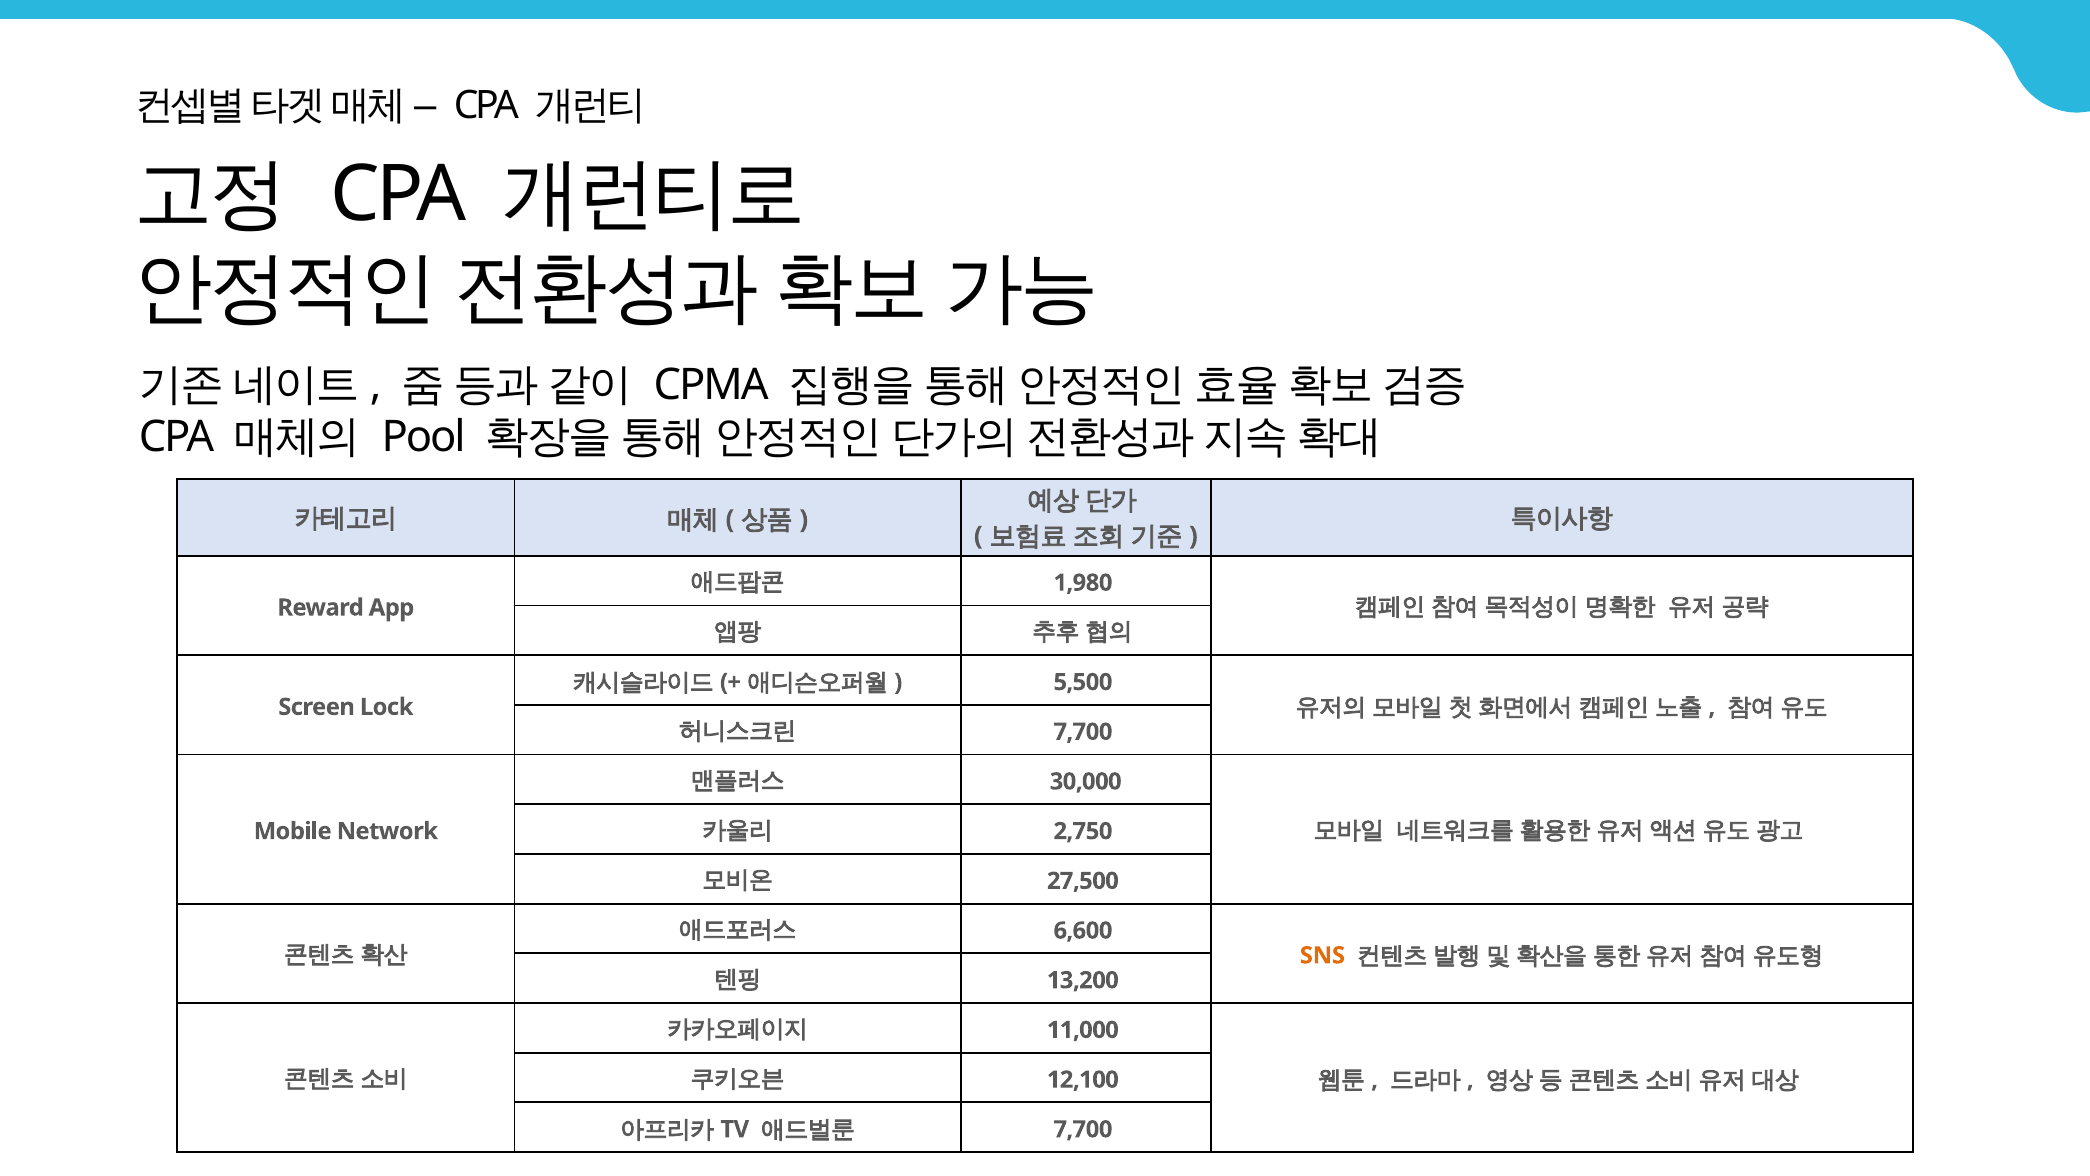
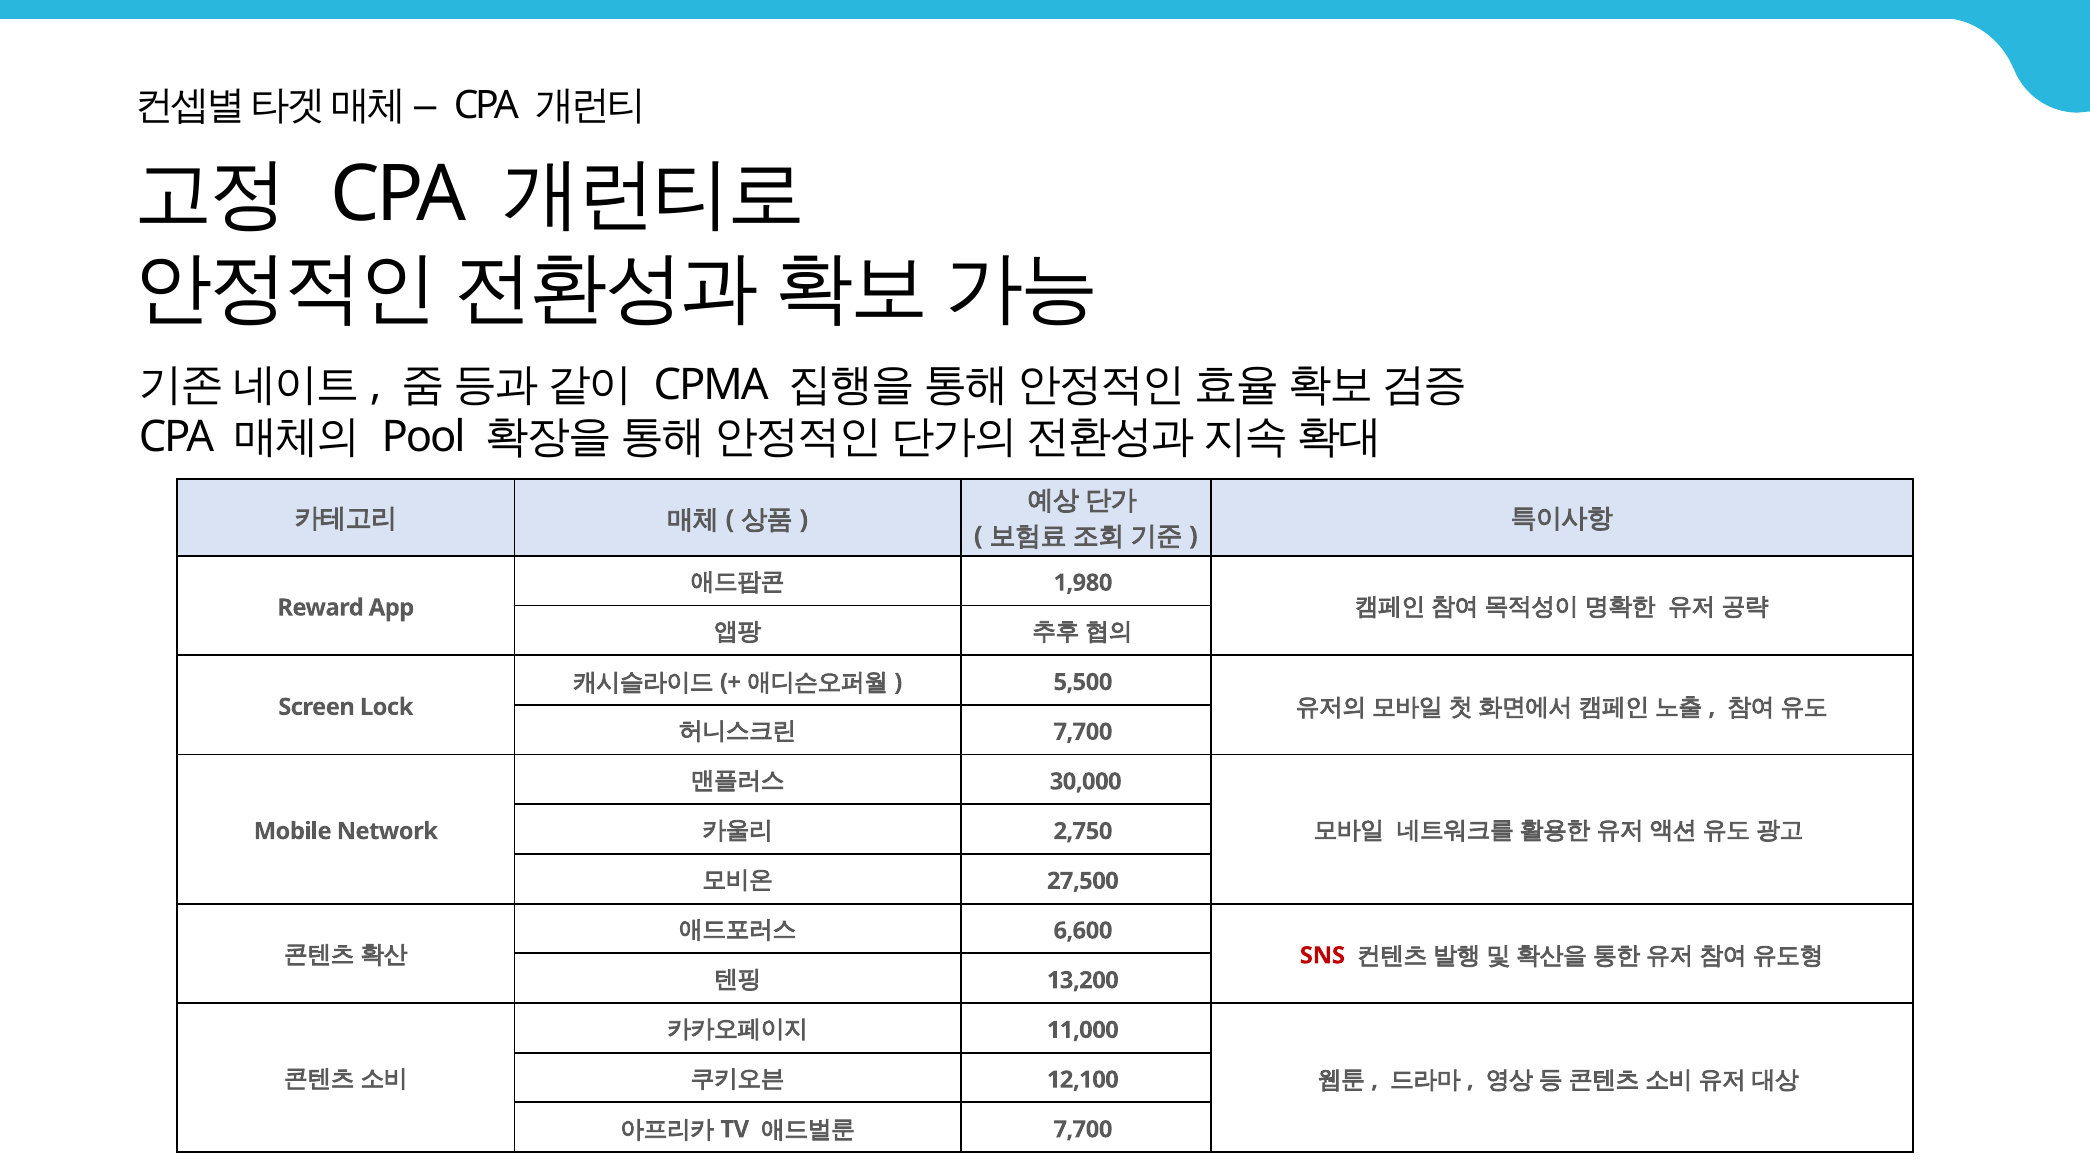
SNS colour: orange -> red
